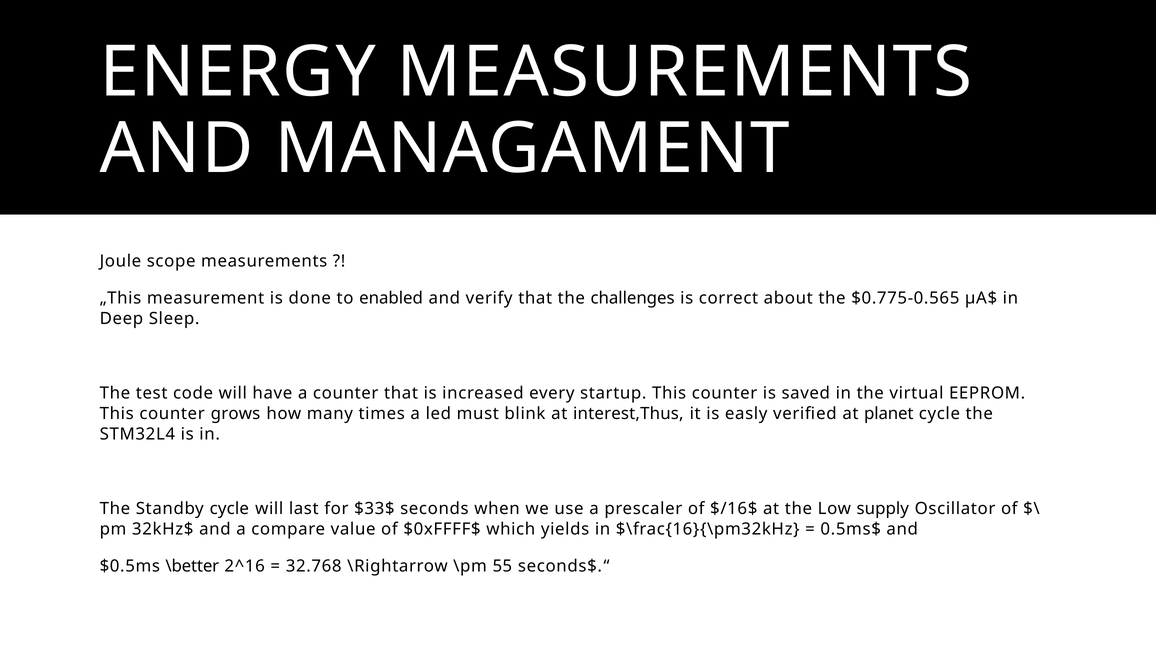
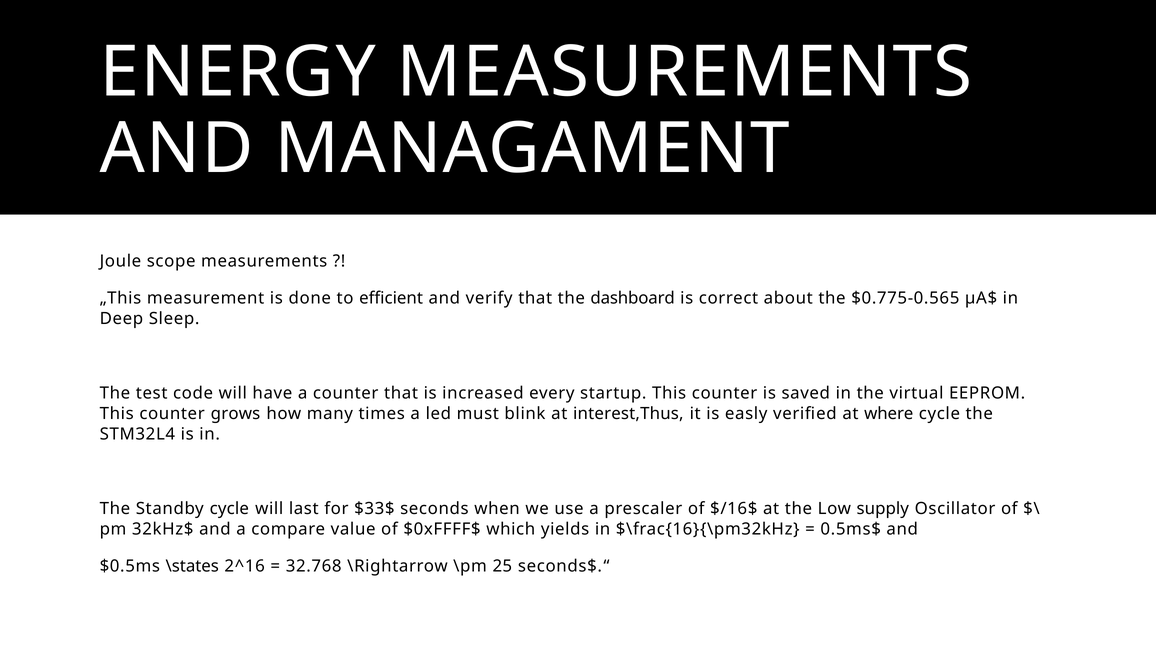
enabled: enabled -> efficient
challenges: challenges -> dashboard
planet: planet -> where
\better: \better -> \states
55: 55 -> 25
